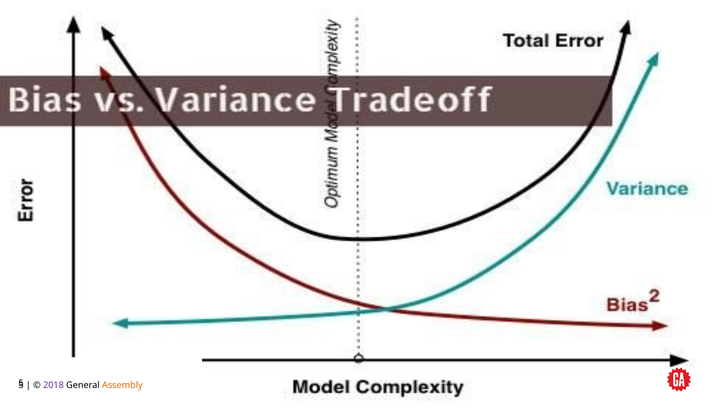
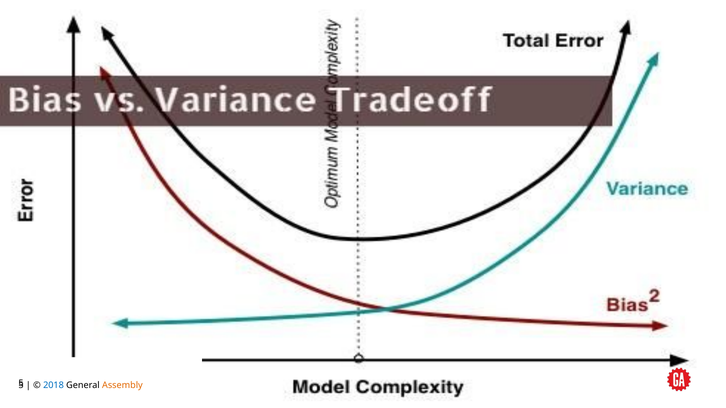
2018 colour: purple -> blue
